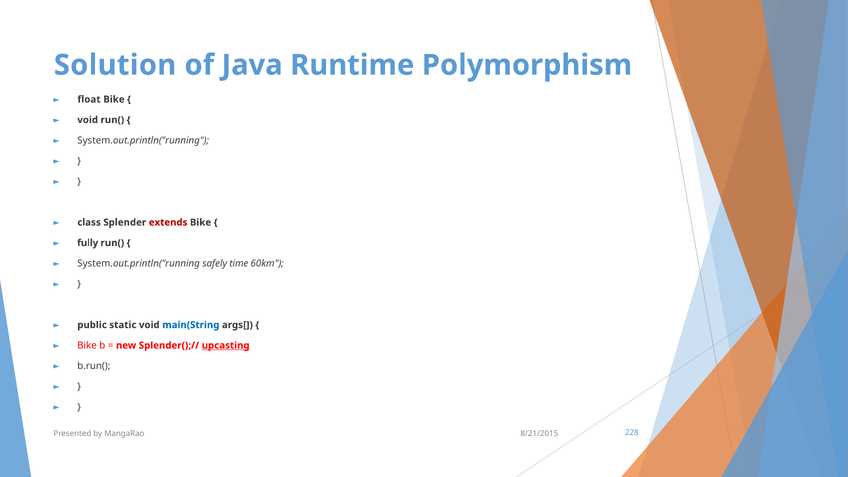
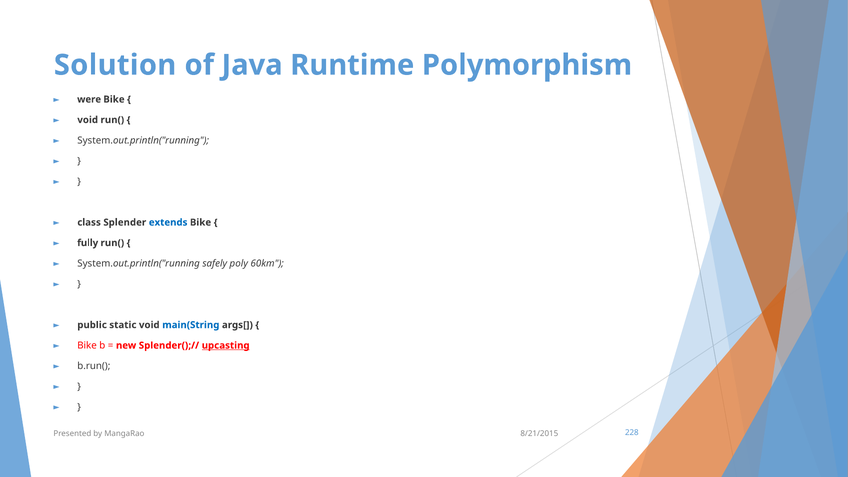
float: float -> were
extends colour: red -> blue
time: time -> poly
